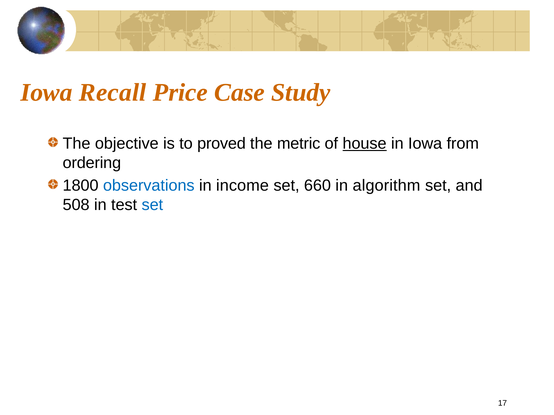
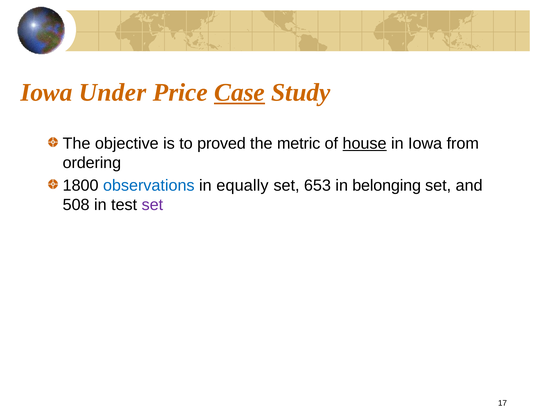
Recall: Recall -> Under
Case underline: none -> present
income: income -> equally
660: 660 -> 653
algorithm: algorithm -> belonging
set at (152, 205) colour: blue -> purple
